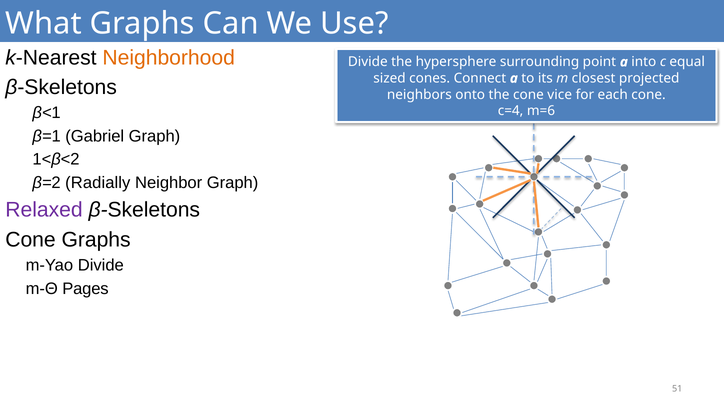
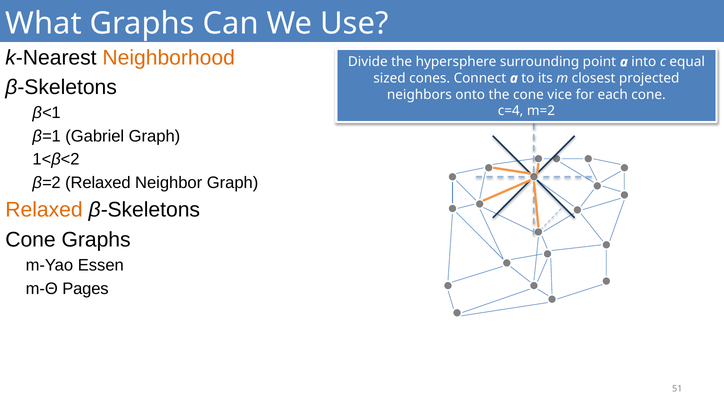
m=6: m=6 -> m=2
β=2 Radially: Radially -> Relaxed
Relaxed at (44, 210) colour: purple -> orange
m-Yao Divide: Divide -> Essen
